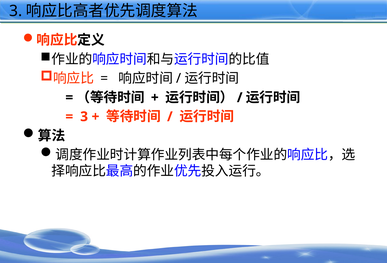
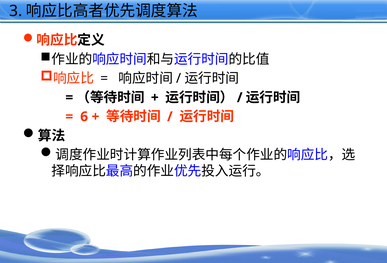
3 at (84, 117): 3 -> 6
